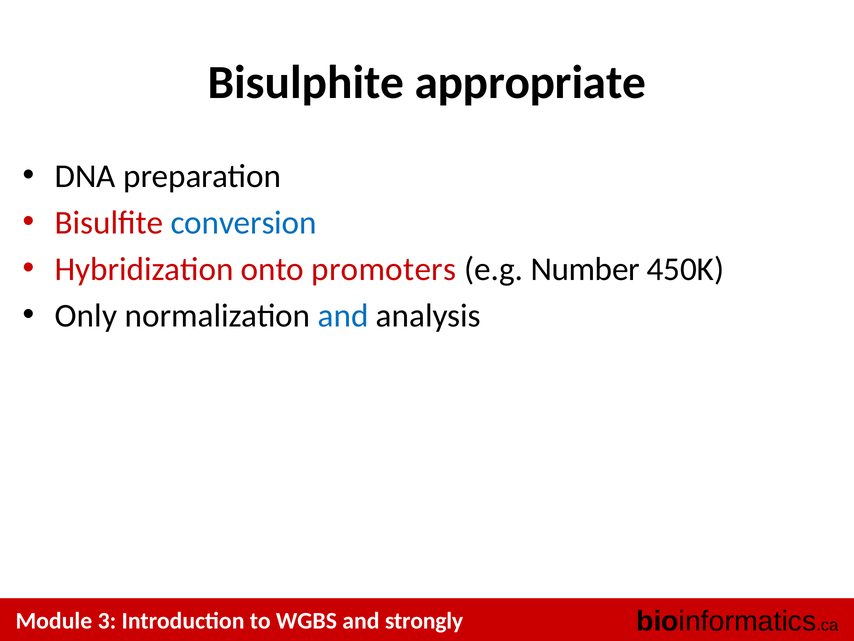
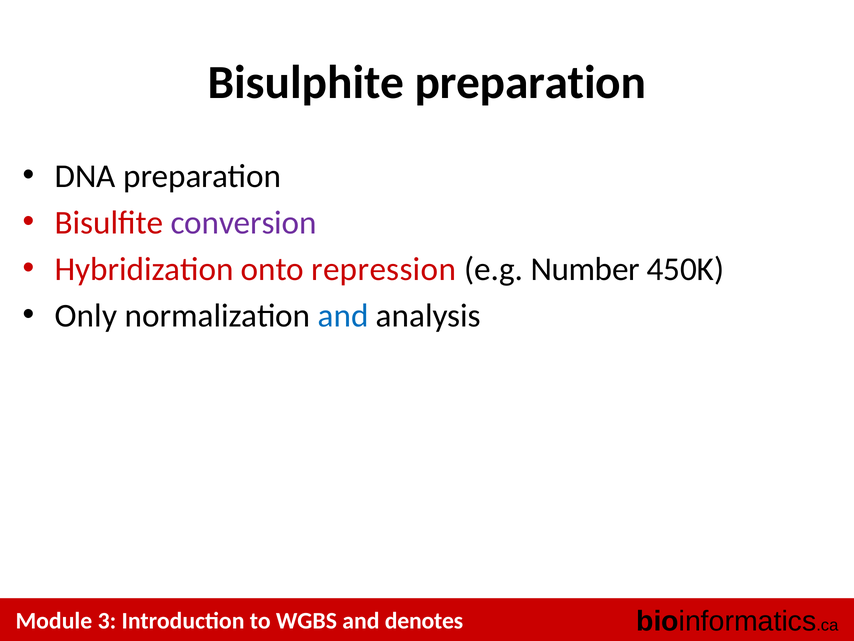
Bisulphite appropriate: appropriate -> preparation
conversion colour: blue -> purple
promoters: promoters -> repression
strongly: strongly -> denotes
